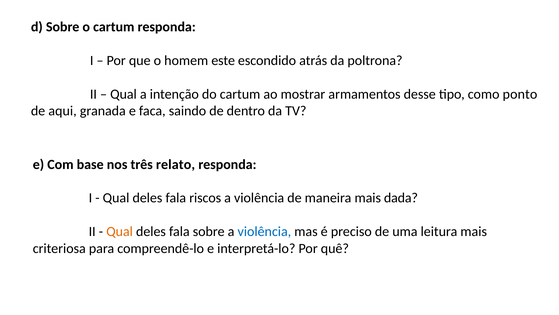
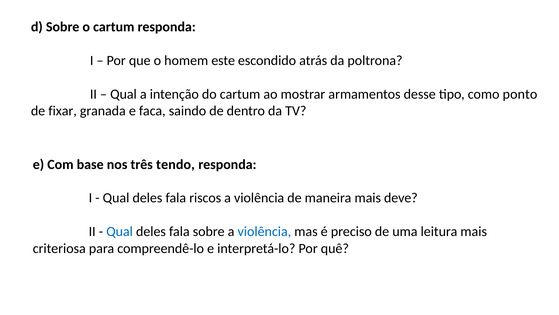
aqui: aqui -> fixar
relato: relato -> tendo
dada: dada -> deve
Qual at (120, 231) colour: orange -> blue
